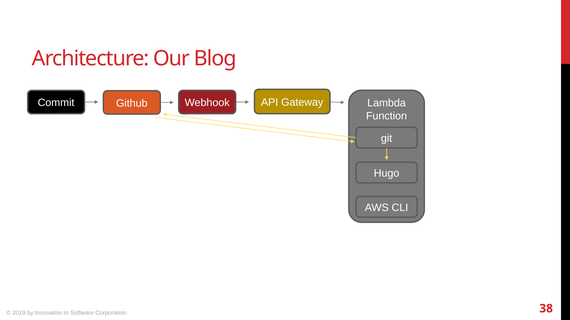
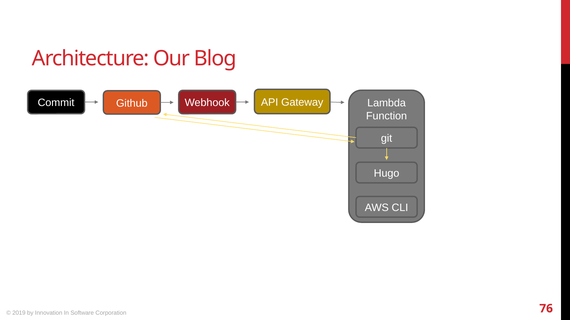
38: 38 -> 76
